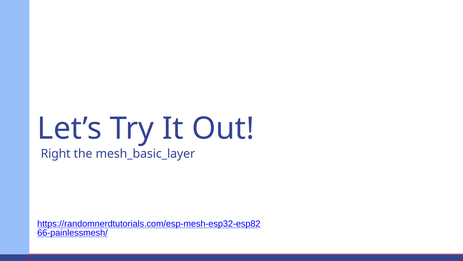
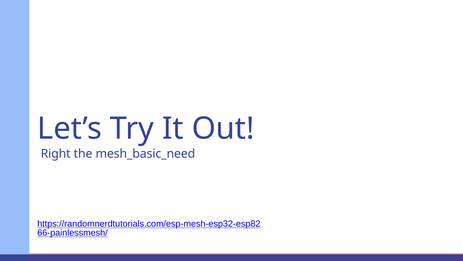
mesh_basic_layer: mesh_basic_layer -> mesh_basic_need
